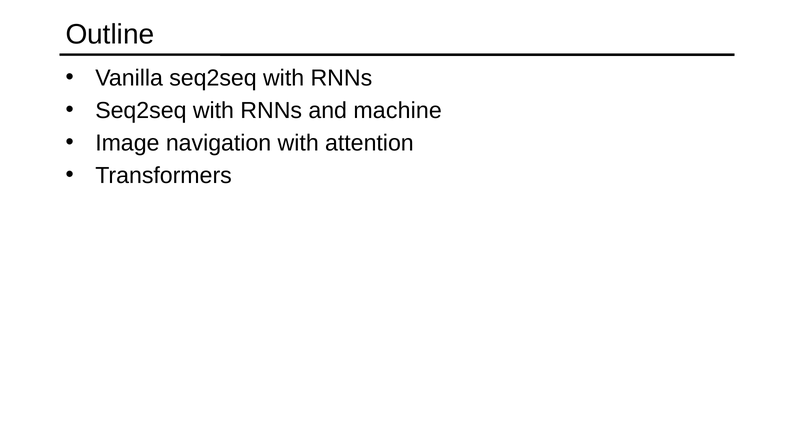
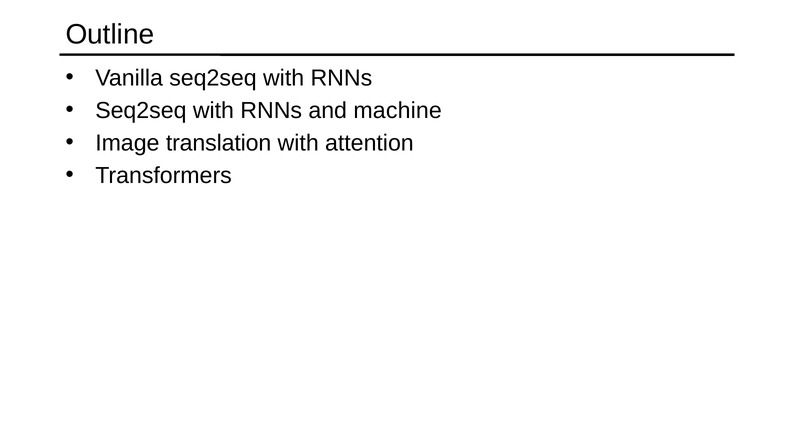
navigation: navigation -> translation
